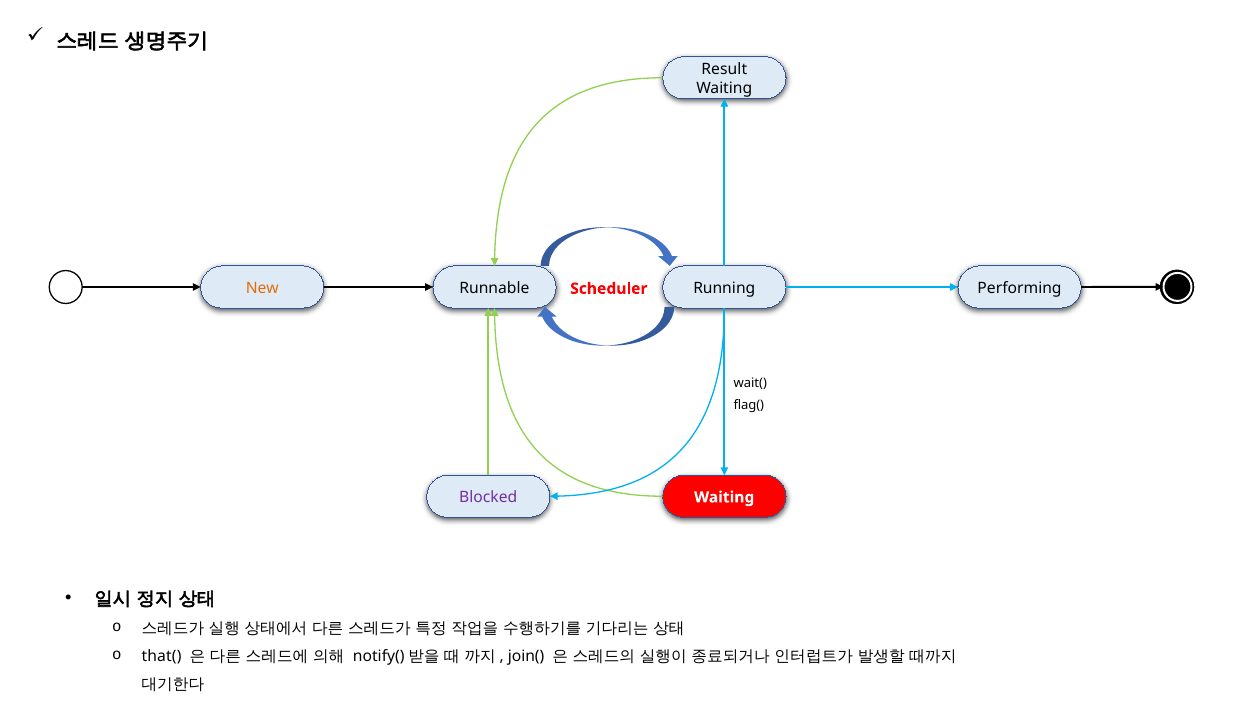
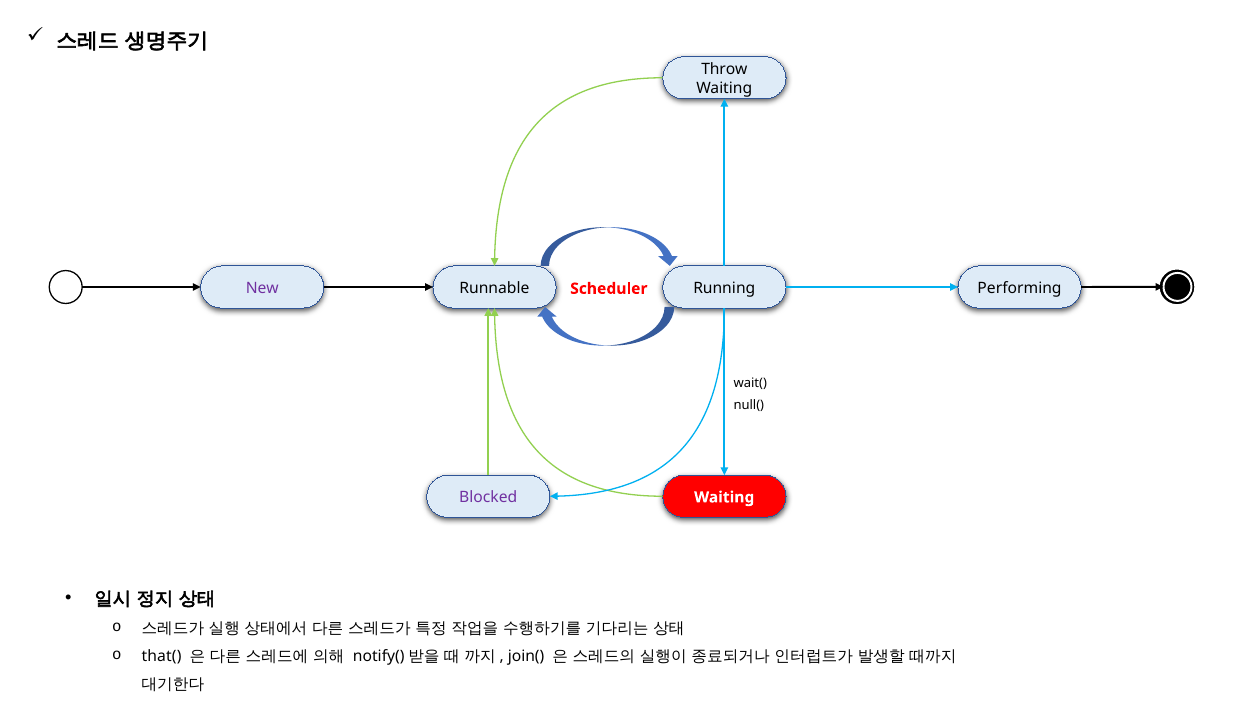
Result: Result -> Throw
New colour: orange -> purple
flag(: flag( -> null(
